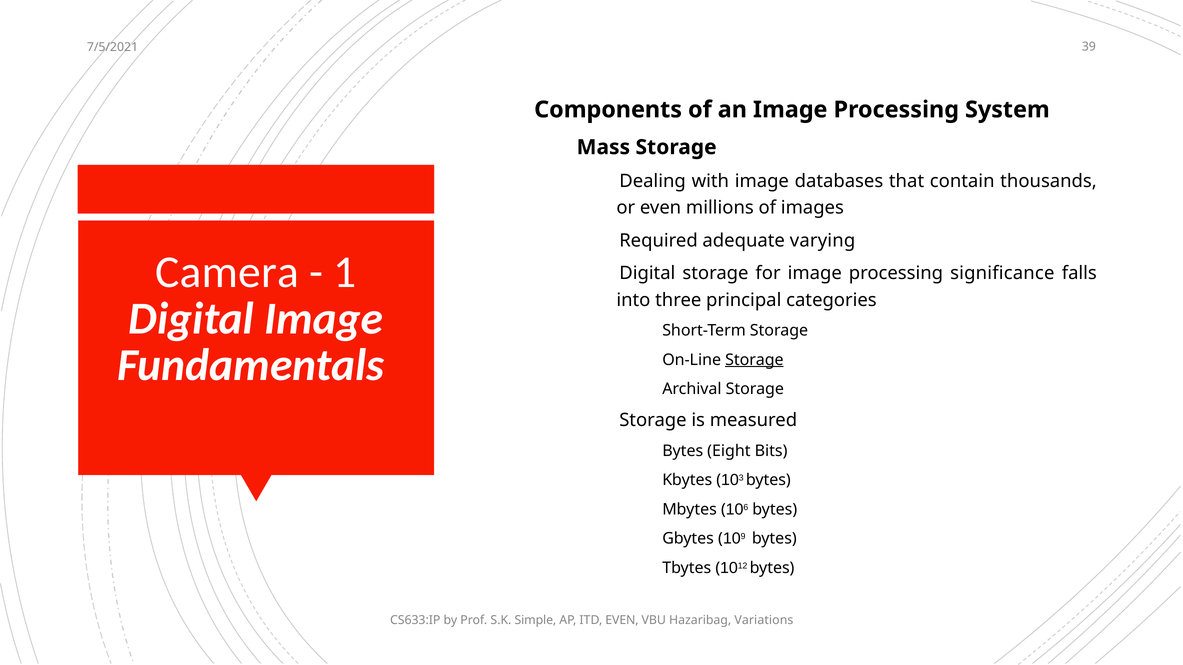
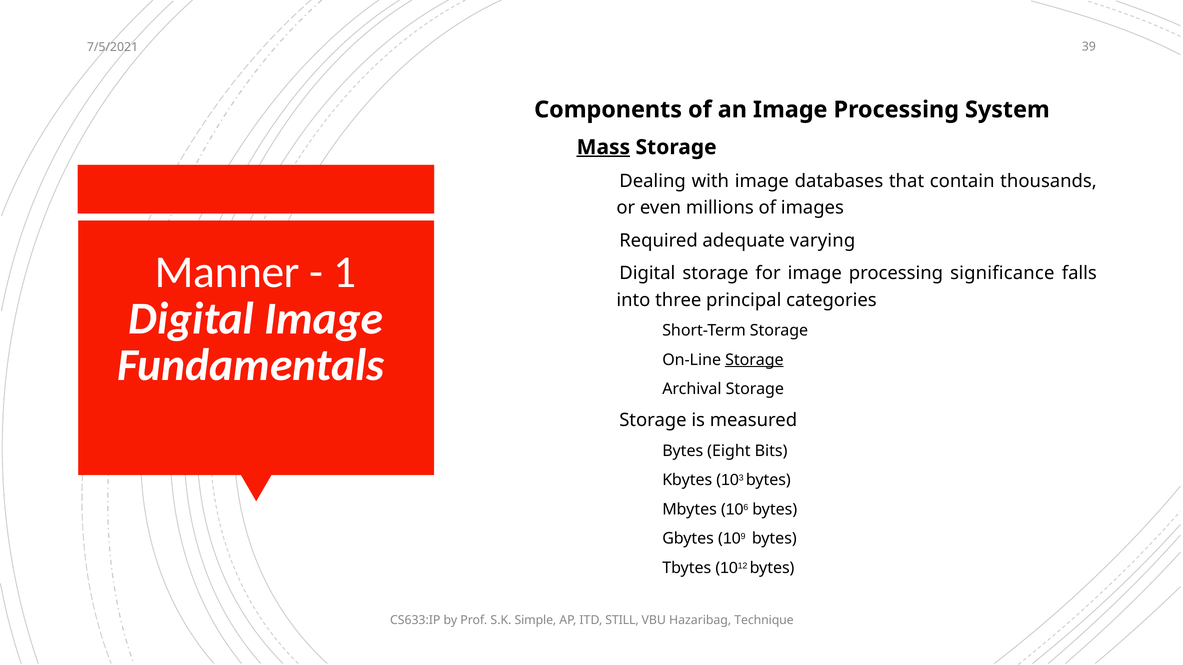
Mass underline: none -> present
Camera: Camera -> Manner
ITD EVEN: EVEN -> STILL
Variations: Variations -> Technique
